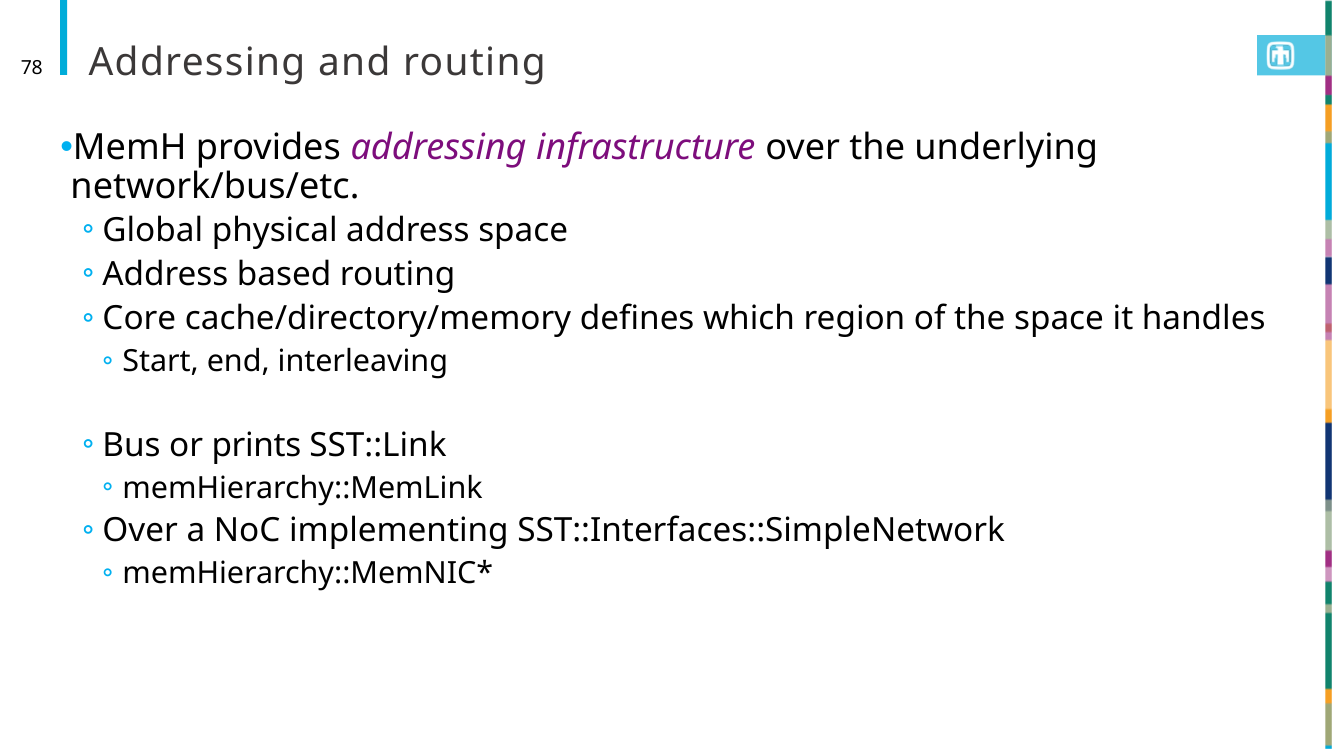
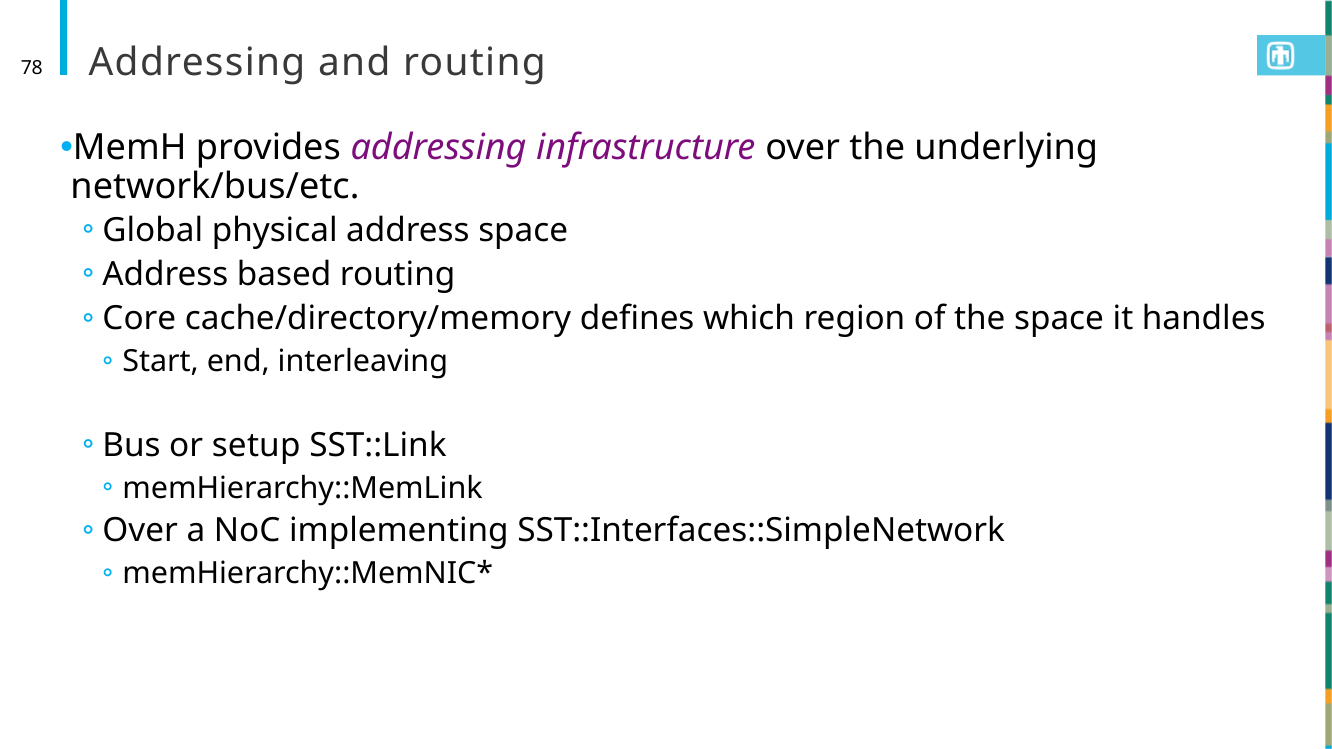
prints: prints -> setup
